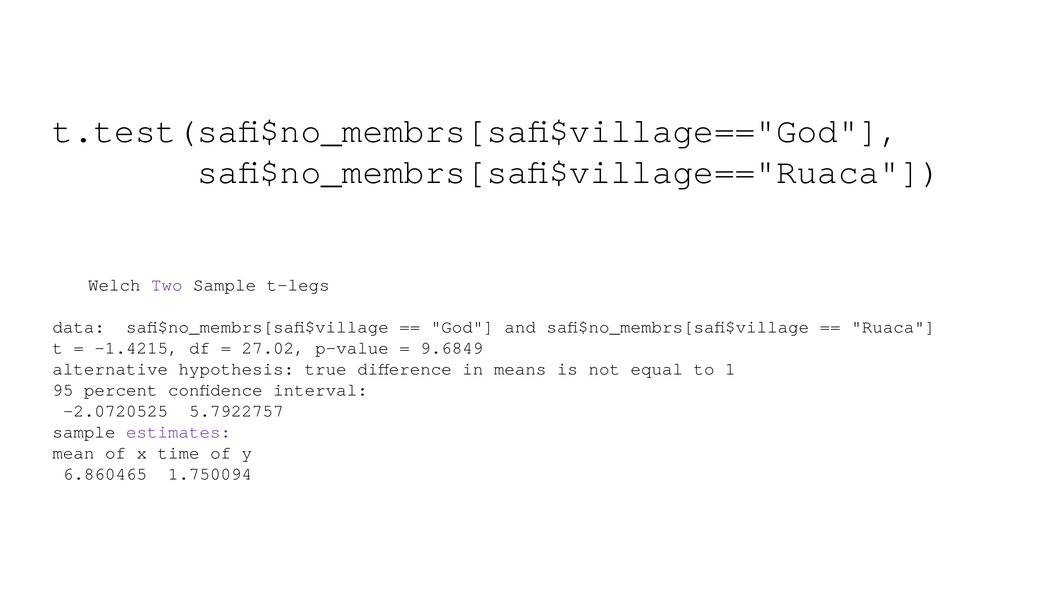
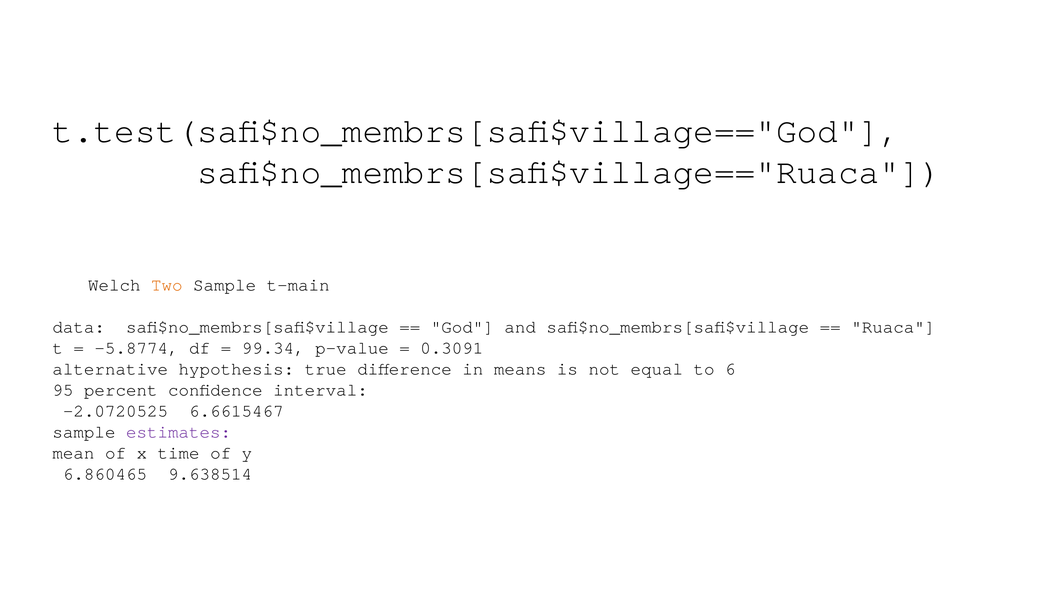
Two colour: purple -> orange
t-legs: t-legs -> t-main
-1.4215: -1.4215 -> -5.8774
27.02: 27.02 -> 99.34
9.6849: 9.6849 -> 0.3091
1: 1 -> 6
5.7922757: 5.7922757 -> 6.6615467
1.750094: 1.750094 -> 9.638514
